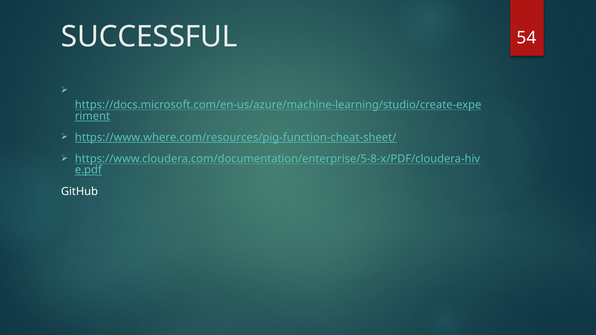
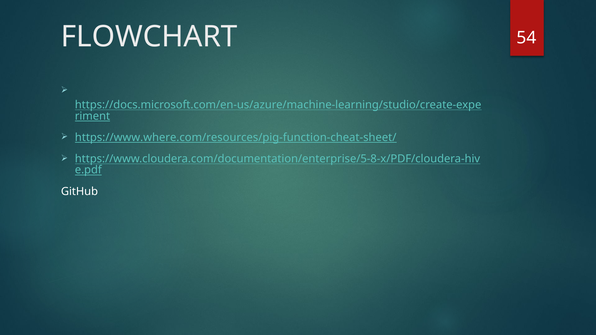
SUCCESSFUL: SUCCESSFUL -> FLOWCHART
